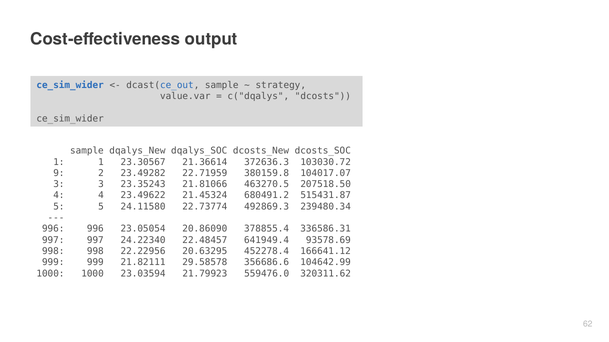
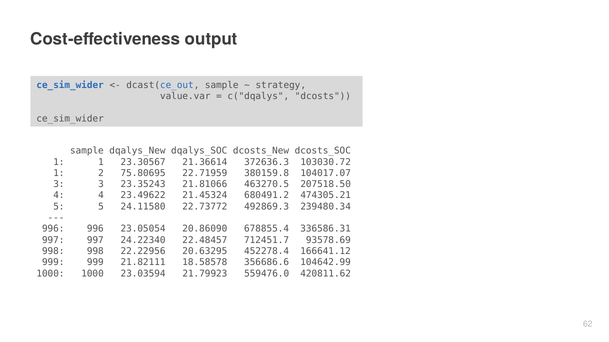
9 at (59, 173): 9 -> 1
23.49282: 23.49282 -> 75.80695
515431.87: 515431.87 -> 474305.21
22.73774: 22.73774 -> 22.73772
378855.4: 378855.4 -> 678855.4
641949.4: 641949.4 -> 712451.7
29.58578: 29.58578 -> 18.58578
320311.62: 320311.62 -> 420811.62
